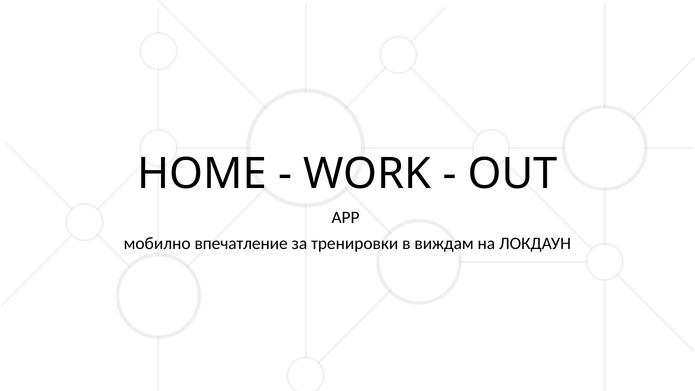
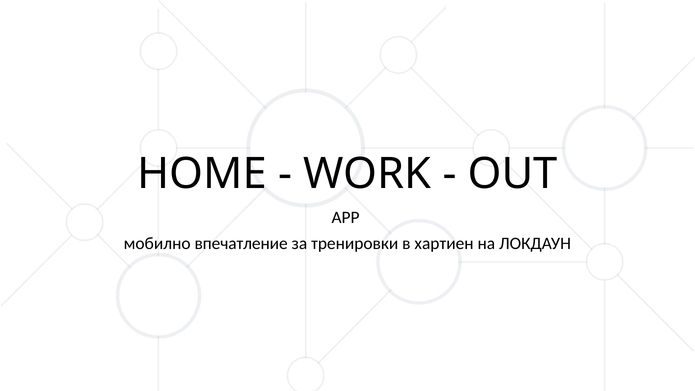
виждам: виждам -> хартиен
